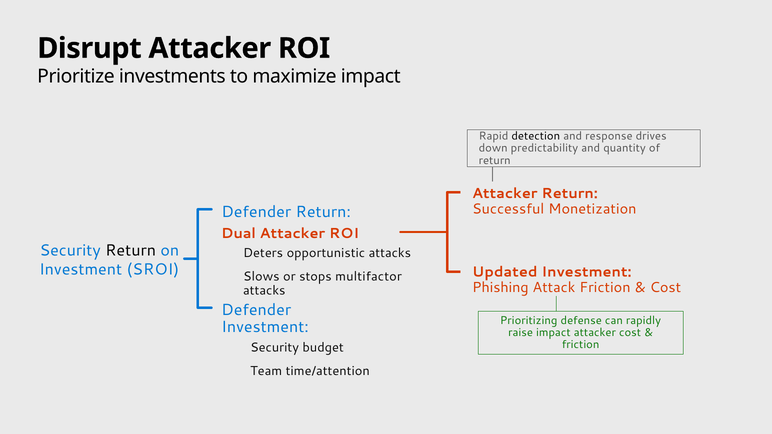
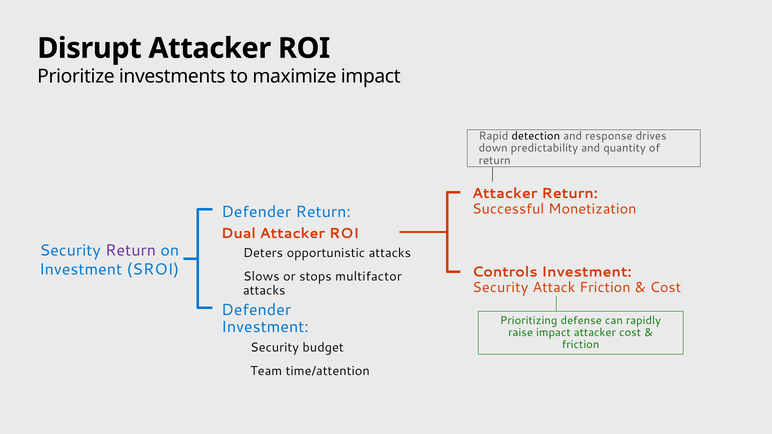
Return at (131, 250) colour: black -> purple
Updated: Updated -> Controls
Phishing at (500, 288): Phishing -> Security
